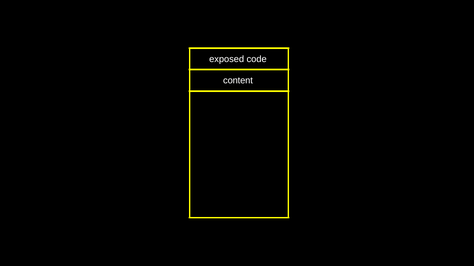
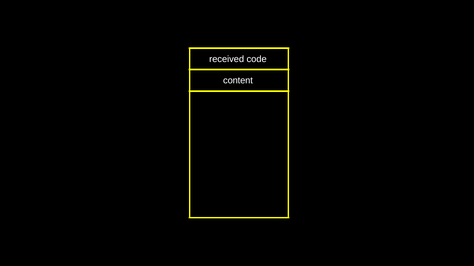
exposed: exposed -> received
